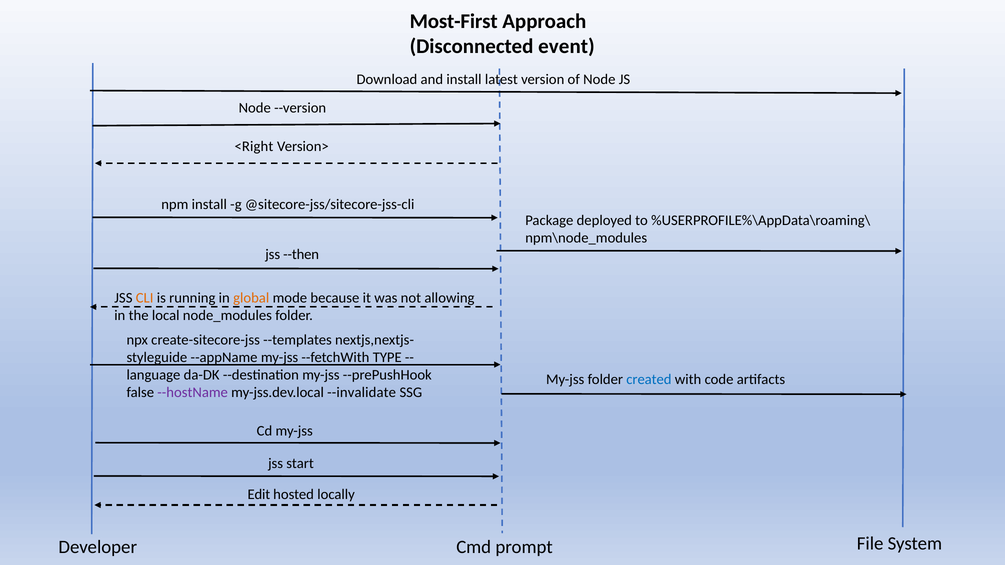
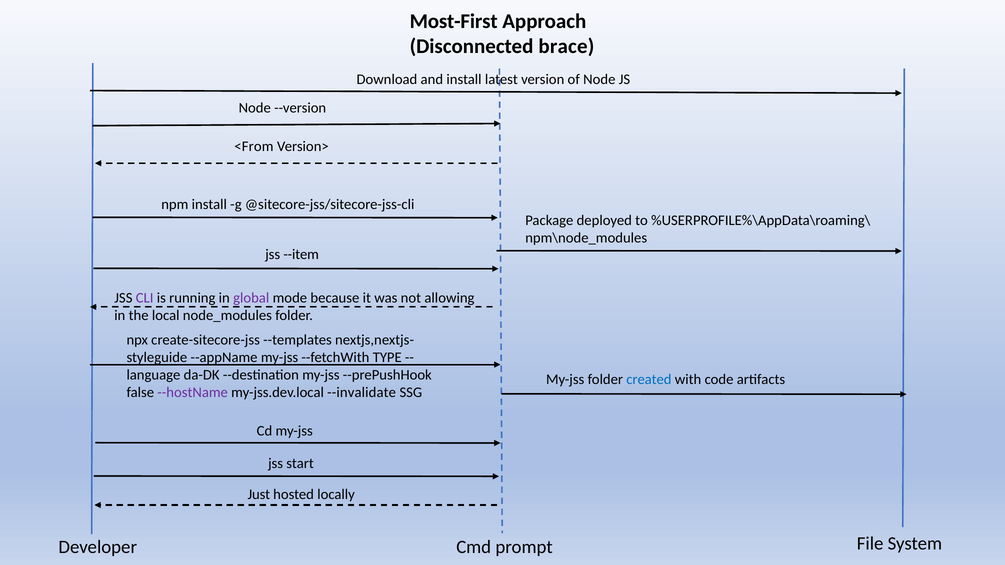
event: event -> brace
<Right: <Right -> <From
--then: --then -> --item
CLI colour: orange -> purple
global colour: orange -> purple
Edit: Edit -> Just
